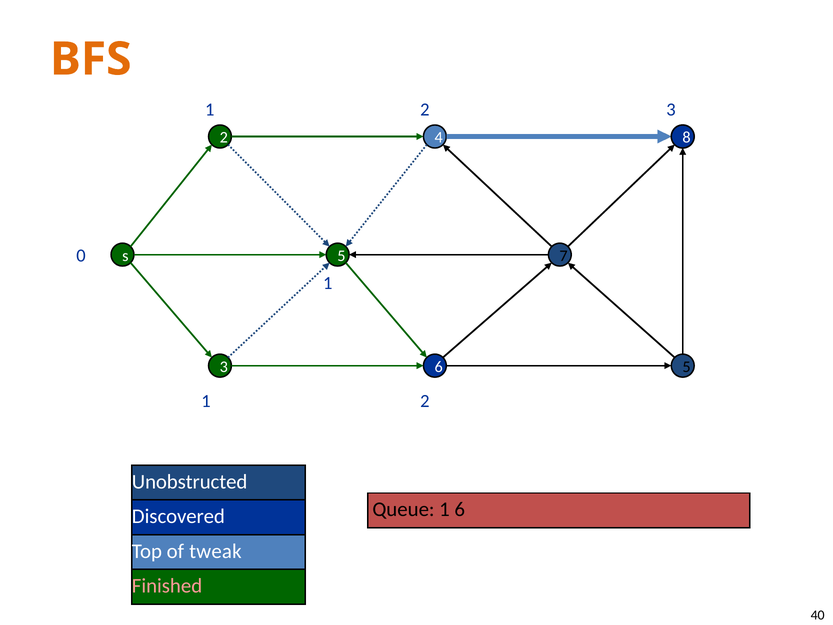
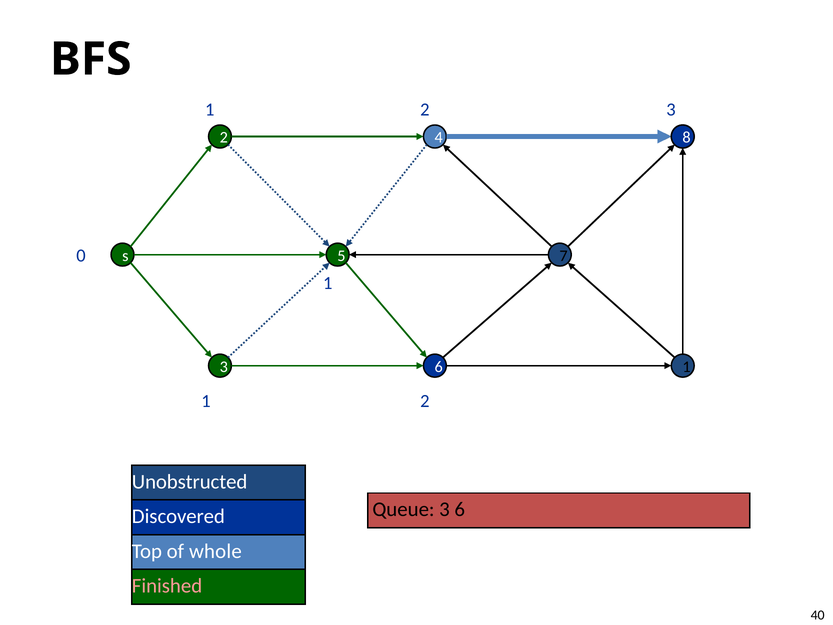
BFS colour: orange -> black
5 at (687, 367): 5 -> 1
Queue 1: 1 -> 3
tweak: tweak -> whole
